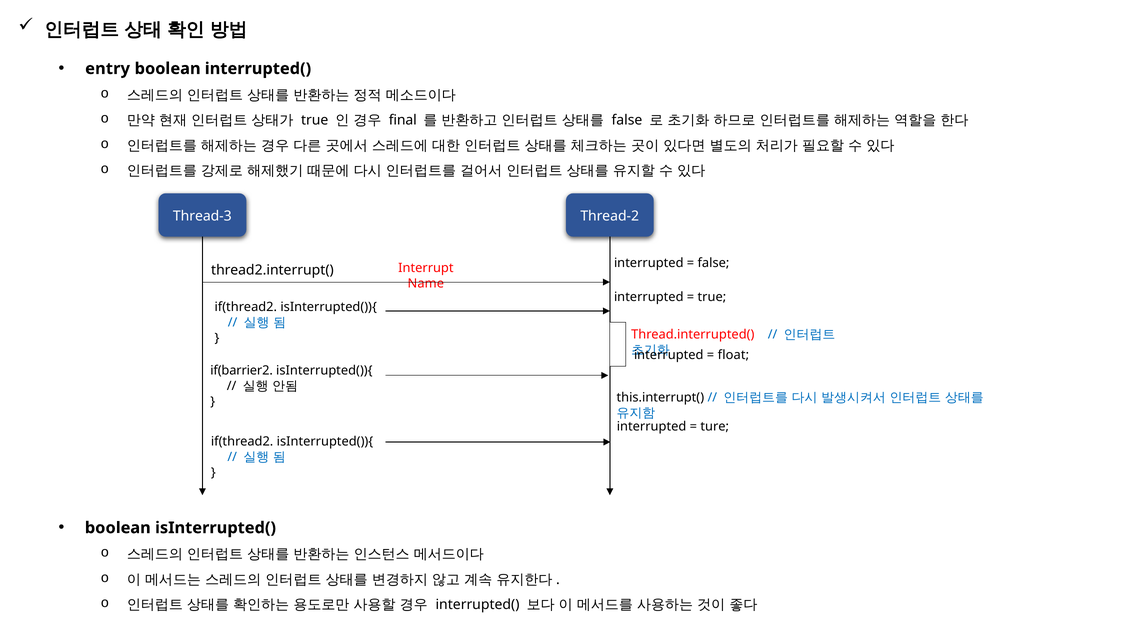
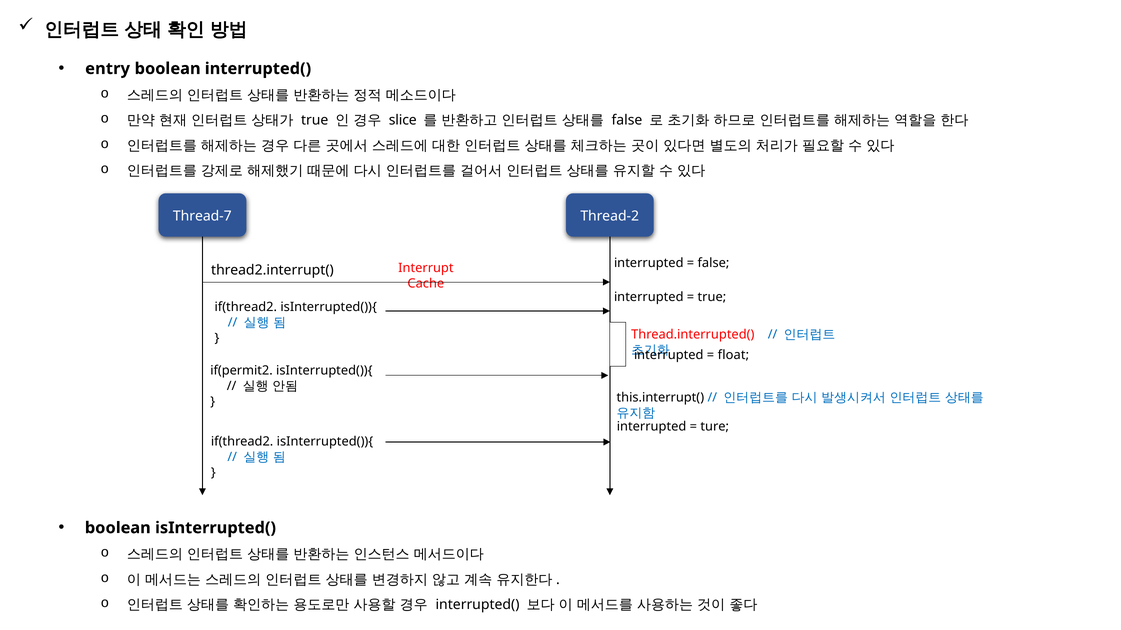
final: final -> slice
Thread-3: Thread-3 -> Thread-7
Name: Name -> Cache
if(barrier2: if(barrier2 -> if(permit2
